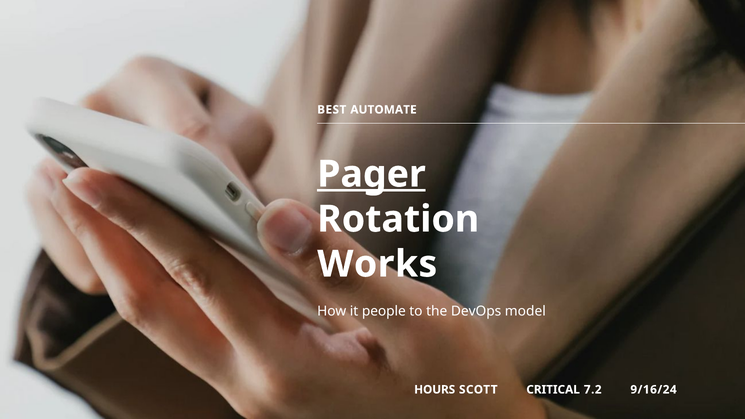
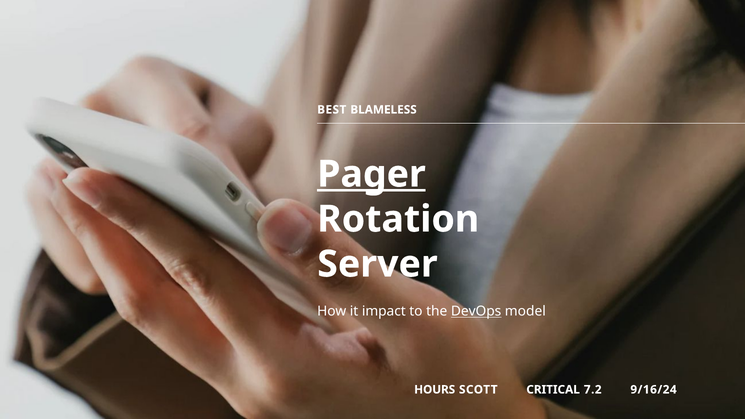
AUTOMATE: AUTOMATE -> BLAMELESS
Works: Works -> Server
people: people -> impact
DevOps underline: none -> present
